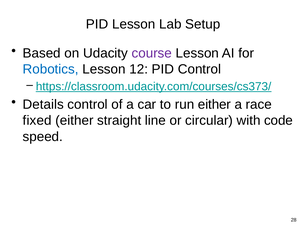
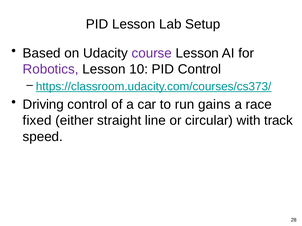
Robotics colour: blue -> purple
12: 12 -> 10
Details: Details -> Driving
run either: either -> gains
code: code -> track
